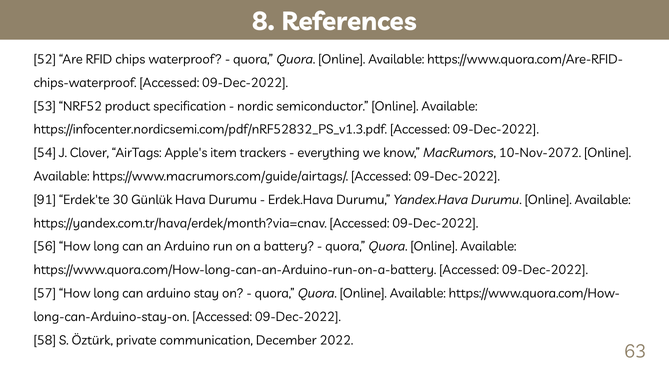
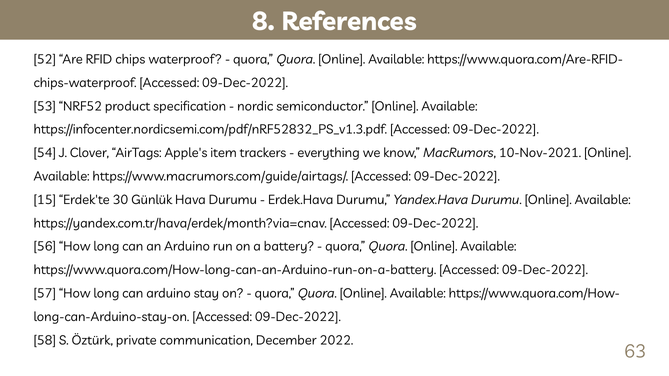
10-Nov-2072: 10-Nov-2072 -> 10-Nov-2021
91: 91 -> 15
